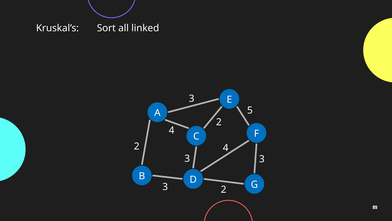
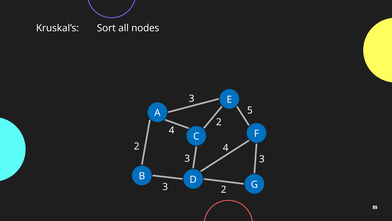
linked: linked -> nodes
